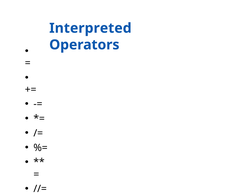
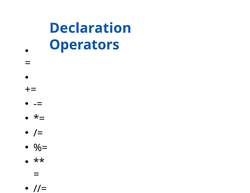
Interpreted: Interpreted -> Declaration
